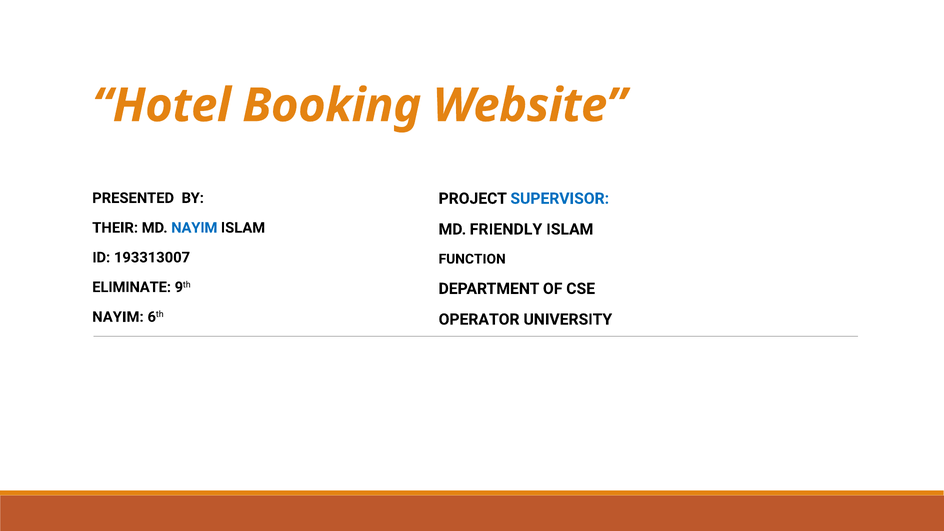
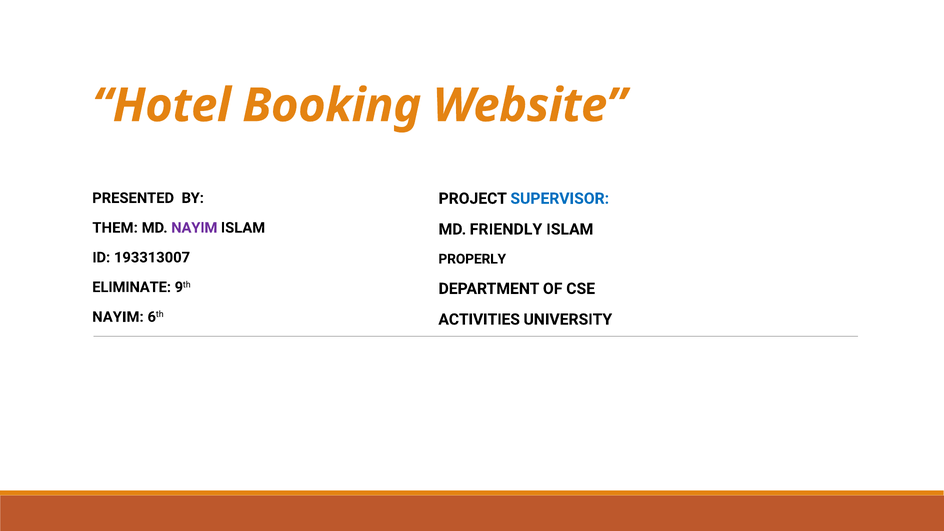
THEIR: THEIR -> THEM
NAYIM at (194, 228) colour: blue -> purple
FUNCTION: FUNCTION -> PROPERLY
OPERATOR: OPERATOR -> ACTIVITIES
